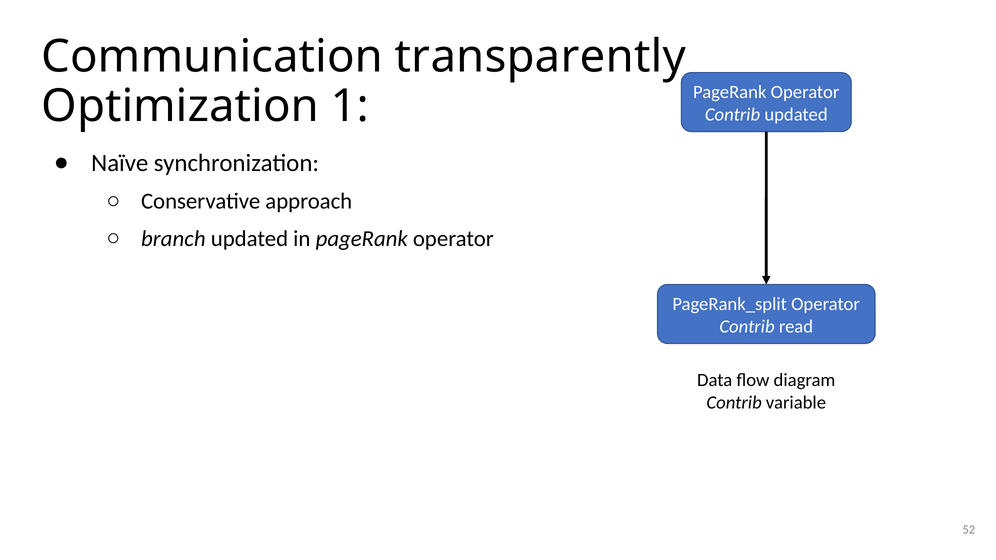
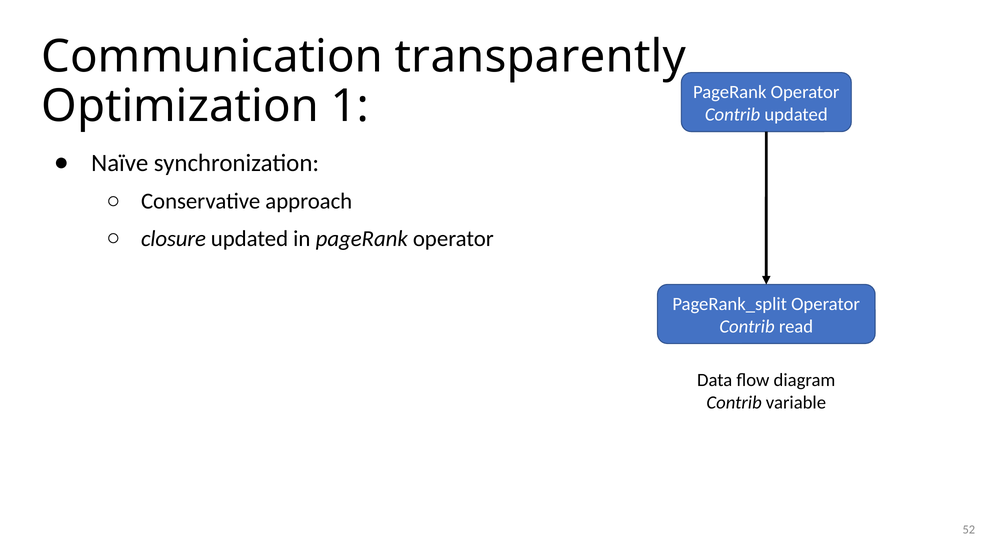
branch: branch -> closure
